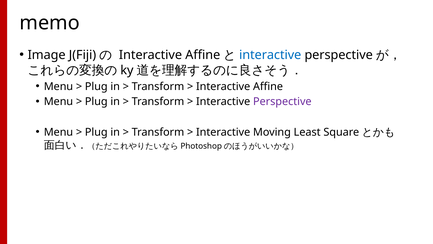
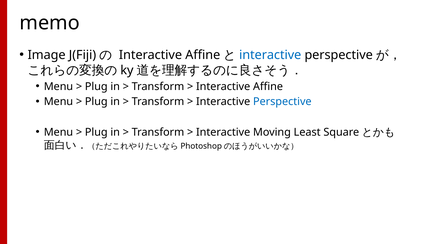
Perspective at (282, 102) colour: purple -> blue
